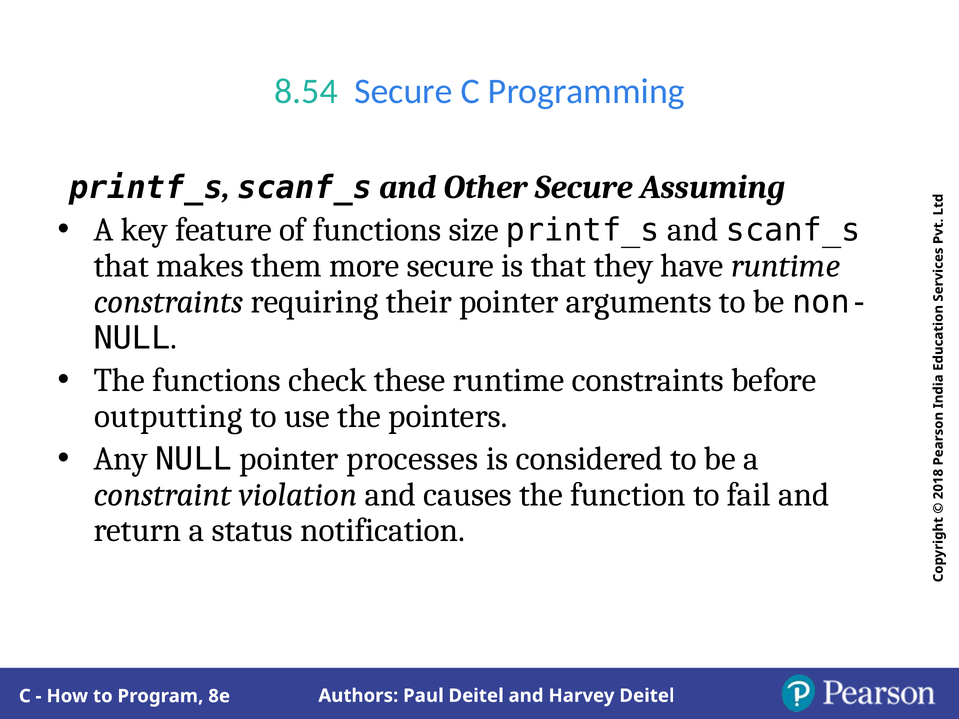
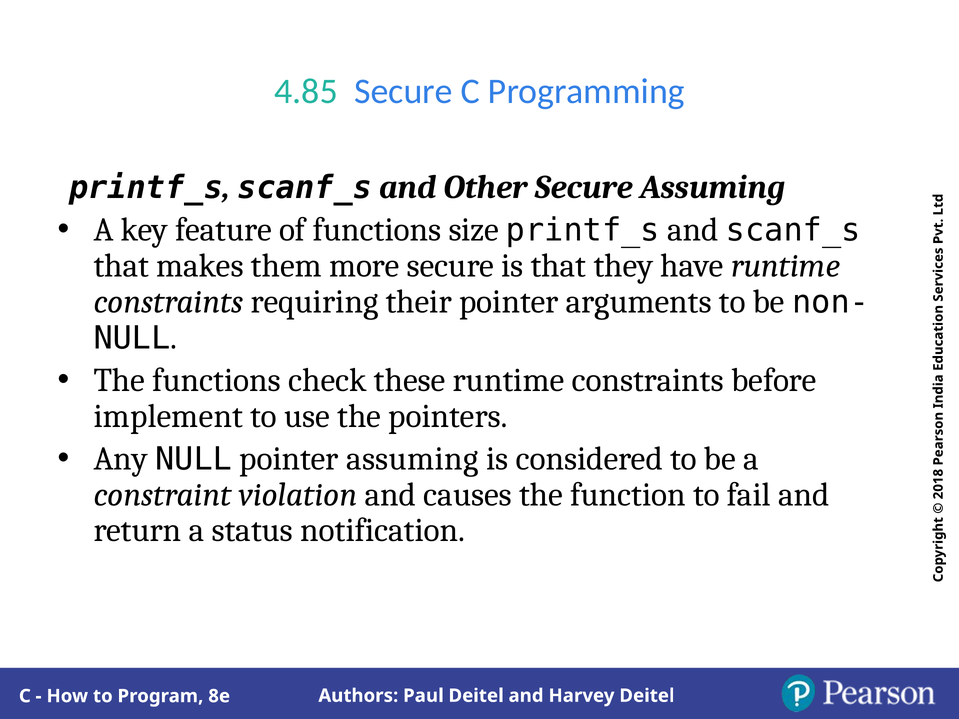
8.54: 8.54 -> 4.85
outputting: outputting -> implement
pointer processes: processes -> assuming
